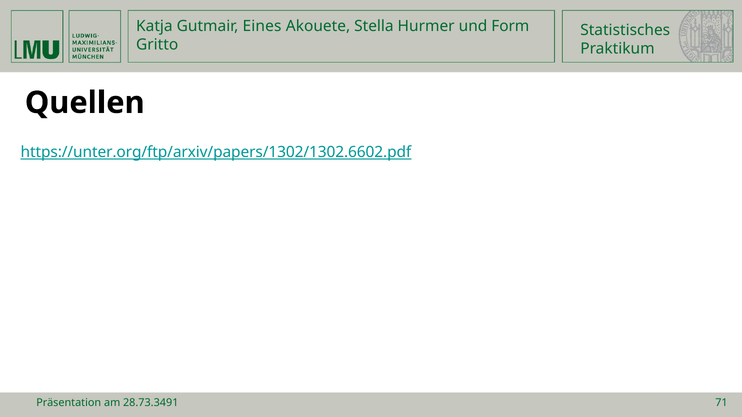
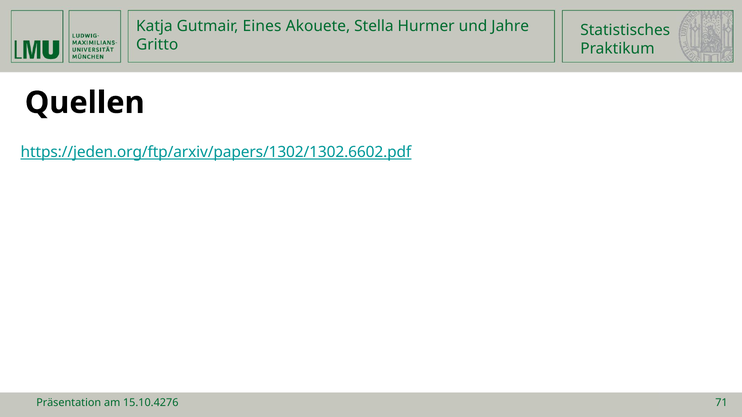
Form: Form -> Jahre
https://unter.org/ftp/arxiv/papers/1302/1302.6602.pdf: https://unter.org/ftp/arxiv/papers/1302/1302.6602.pdf -> https://jeden.org/ftp/arxiv/papers/1302/1302.6602.pdf
28.73.3491: 28.73.3491 -> 15.10.4276
